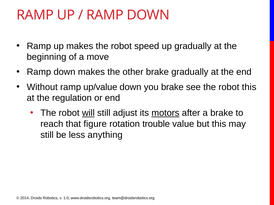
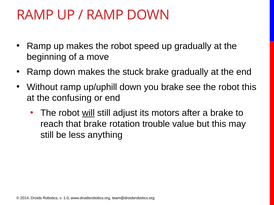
other: other -> stuck
up/value: up/value -> up/uphill
regulation: regulation -> confusing
motors underline: present -> none
that figure: figure -> brake
